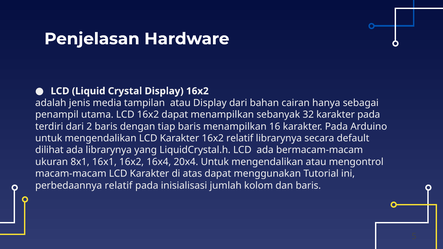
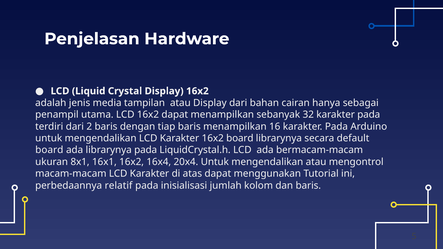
16x2 relatif: relatif -> board
dilihat at (49, 150): dilihat -> board
librarynya yang: yang -> pada
